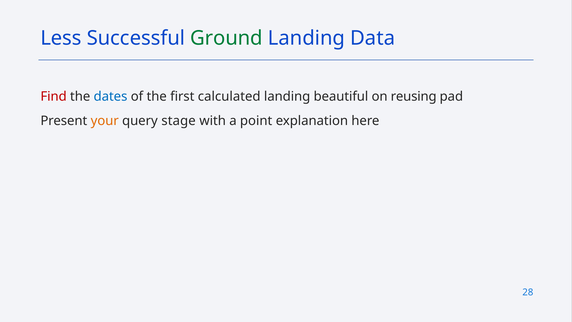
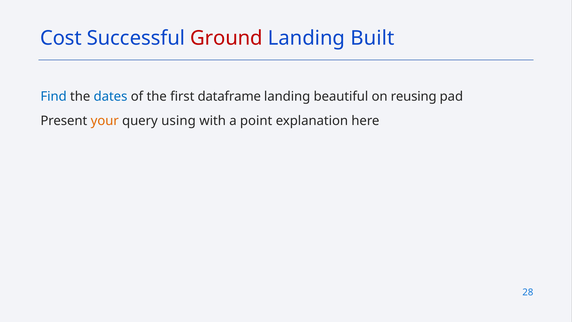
Less: Less -> Cost
Ground colour: green -> red
Data: Data -> Built
Find colour: red -> blue
calculated: calculated -> dataframe
stage: stage -> using
